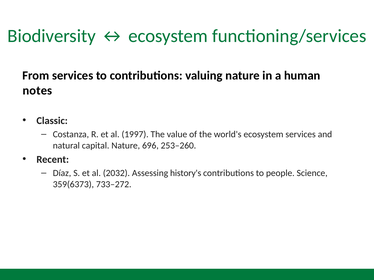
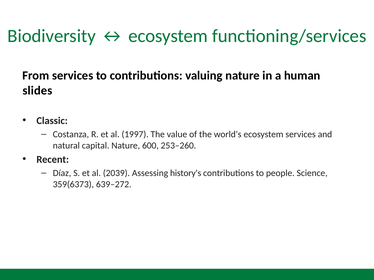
notes: notes -> slides
696: 696 -> 600
2032: 2032 -> 2039
733–272: 733–272 -> 639–272
